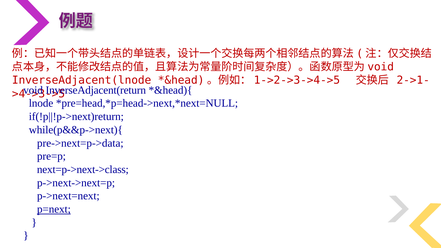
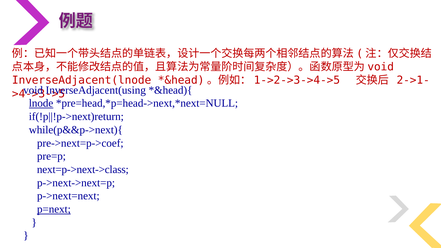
InverseAdjacent(return: InverseAdjacent(return -> InverseAdjacent(using
lnode underline: none -> present
pre->next=p->data: pre->next=p->data -> pre->next=p->coef
